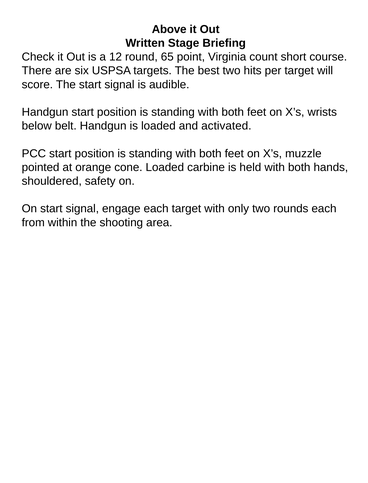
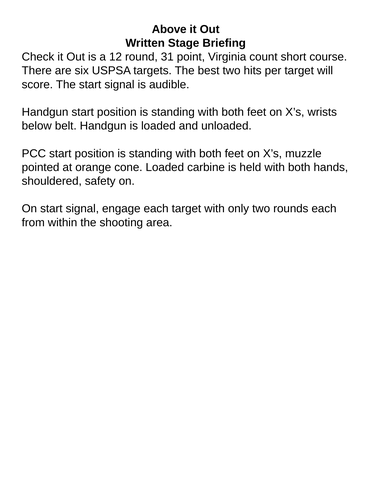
65: 65 -> 31
activated: activated -> unloaded
